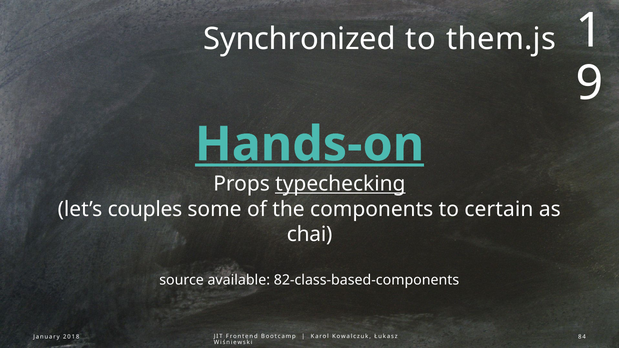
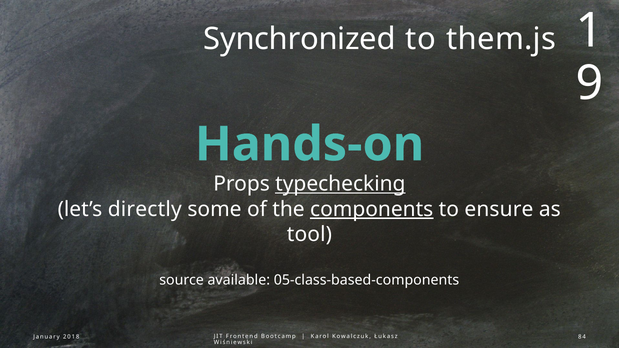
Hands-on underline: present -> none
couples: couples -> directly
components underline: none -> present
certain: certain -> ensure
chai: chai -> tool
82-class-based-components: 82-class-based-components -> 05-class-based-components
